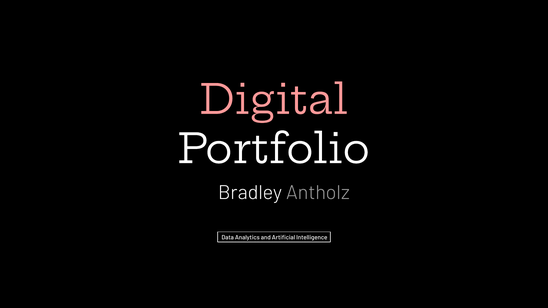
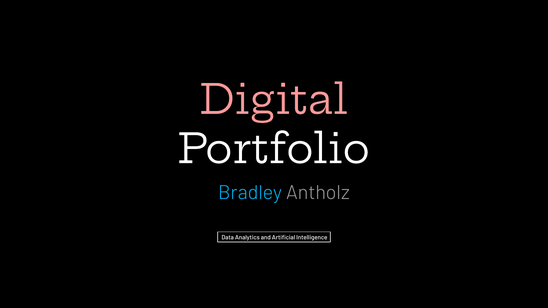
Bradley colour: white -> light blue
